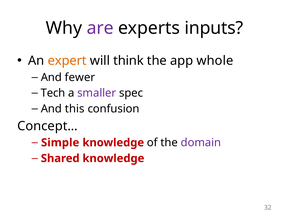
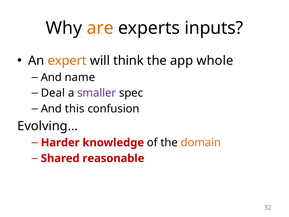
are colour: purple -> orange
fewer: fewer -> name
Tech: Tech -> Deal
Concept…: Concept… -> Evolving…
Simple: Simple -> Harder
domain colour: purple -> orange
Shared knowledge: knowledge -> reasonable
